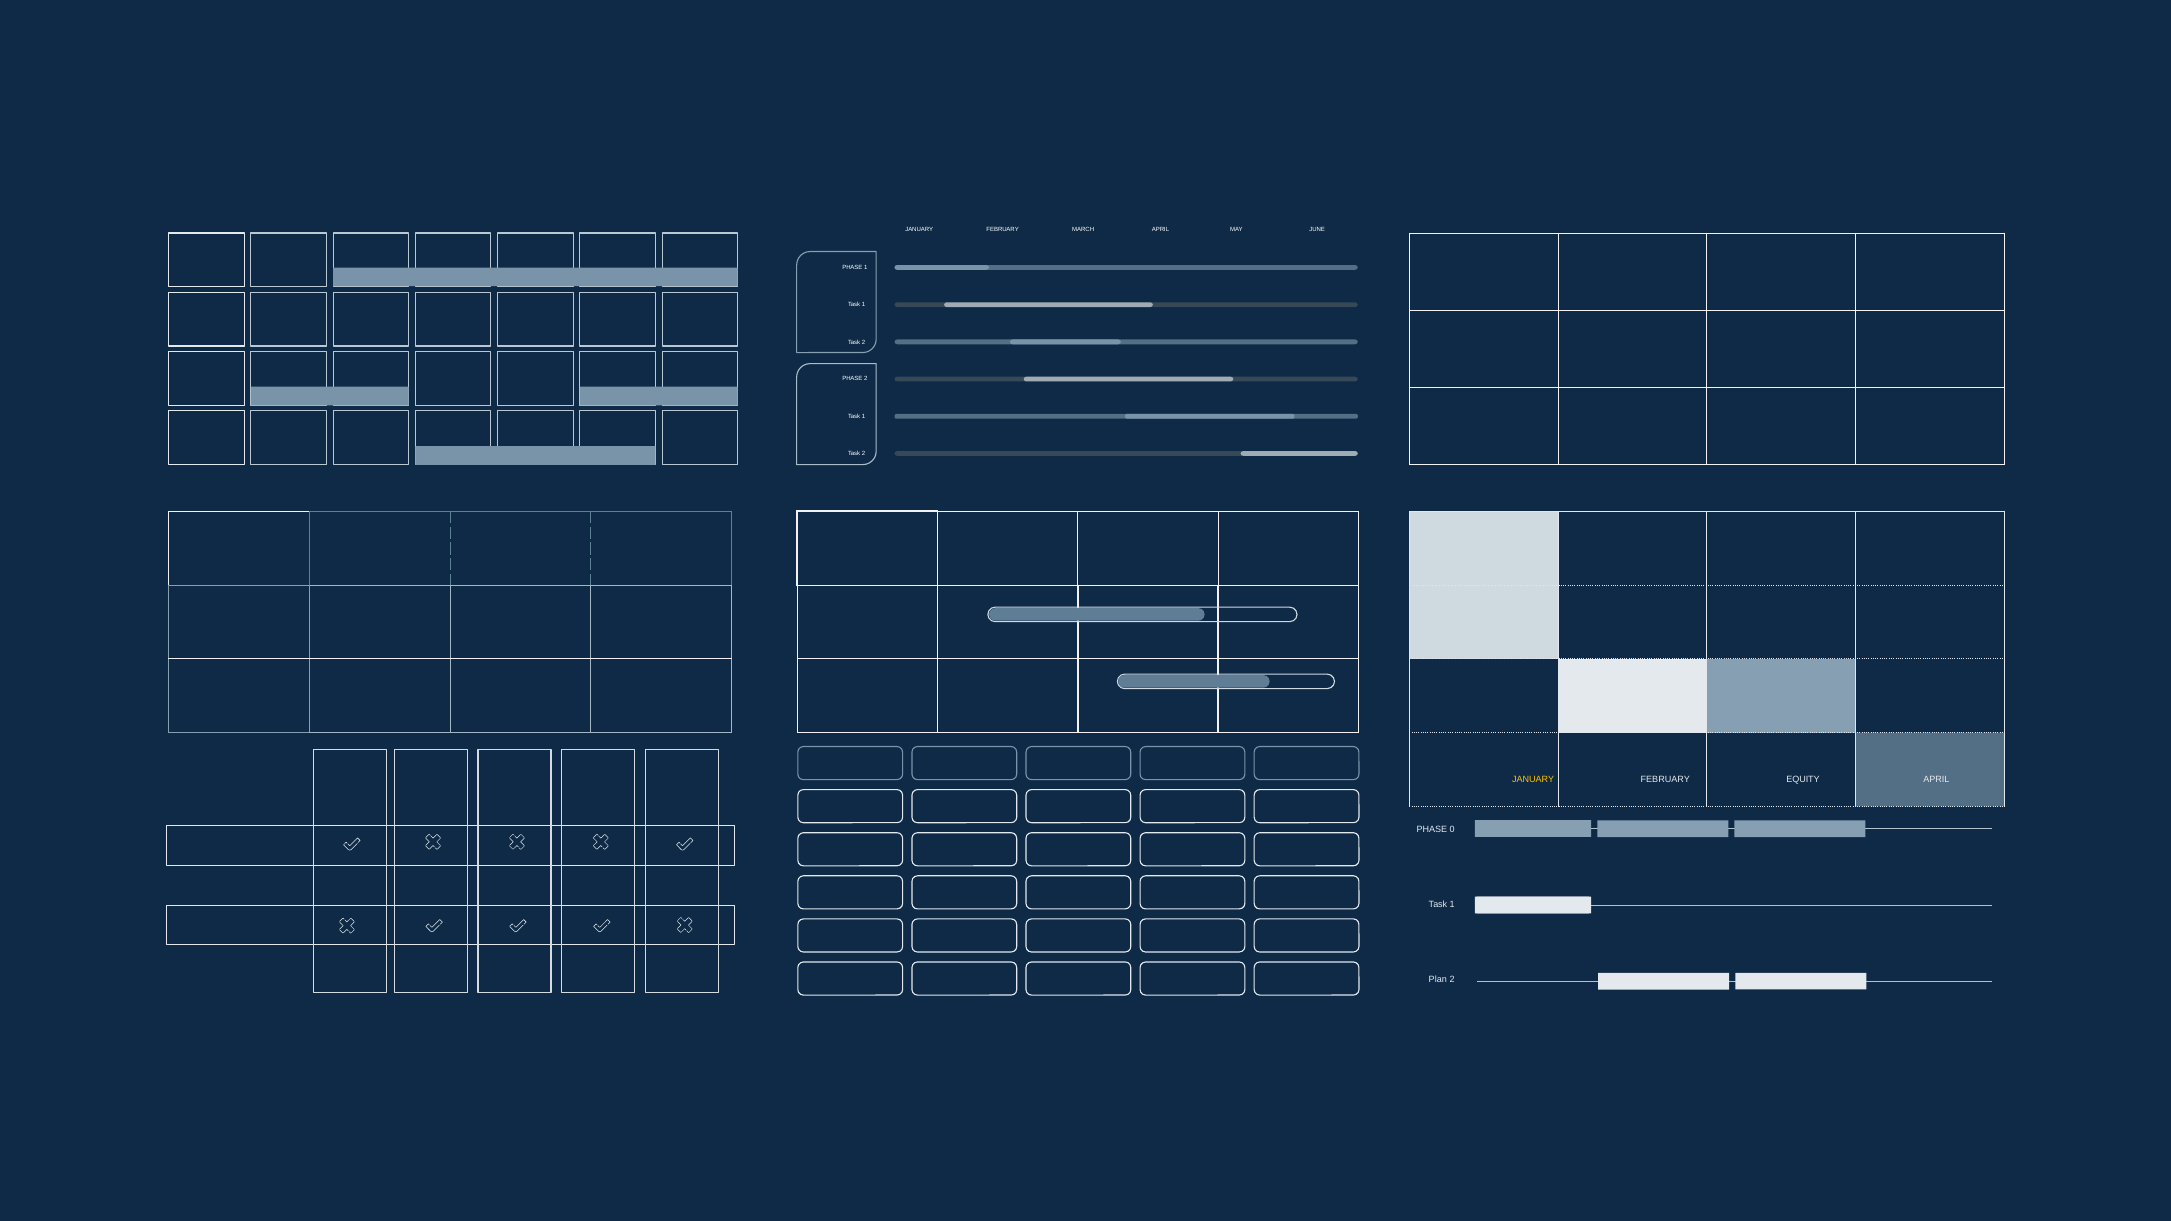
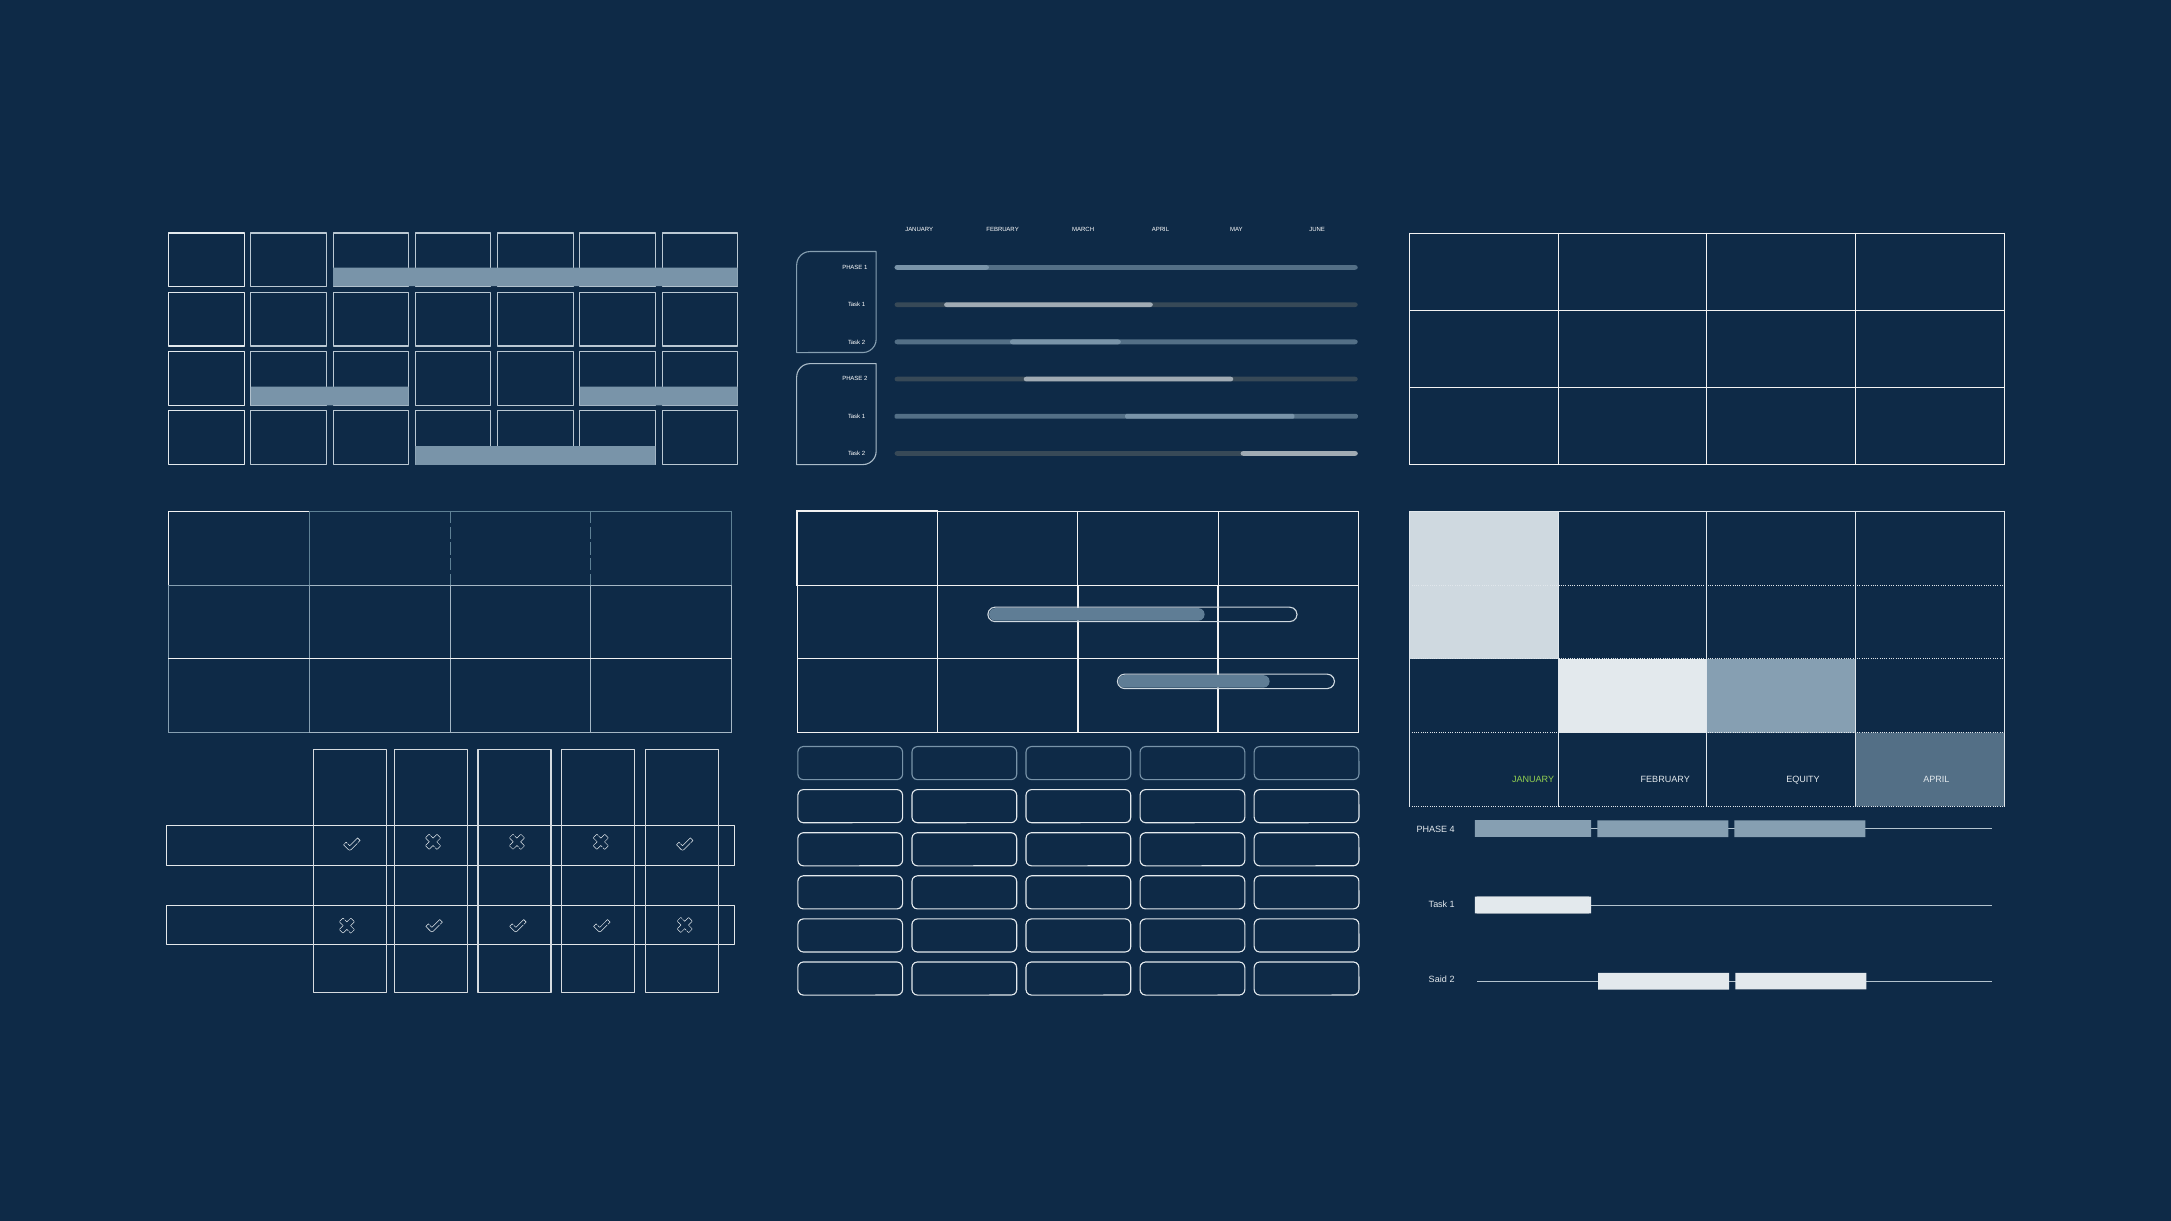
JANUARY at (1533, 779) colour: yellow -> light green
0: 0 -> 4
Plan: Plan -> Said
